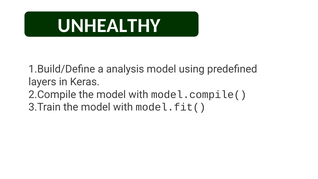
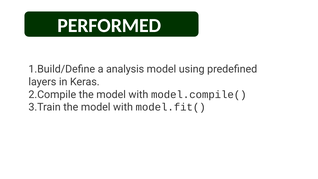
UNHEALTHY: UNHEALTHY -> PERFORMED
